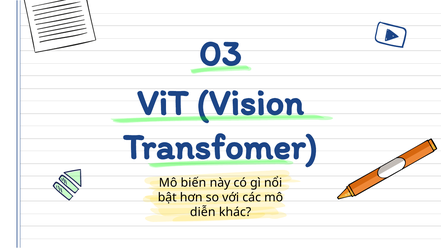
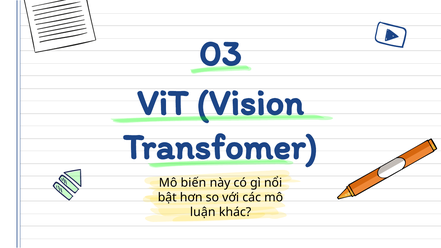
diễn: diễn -> luận
